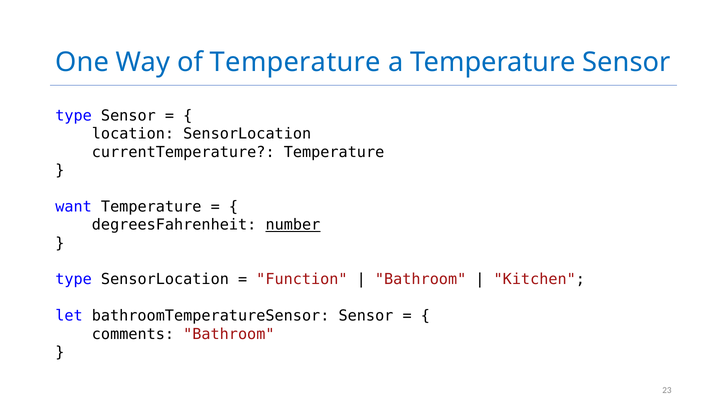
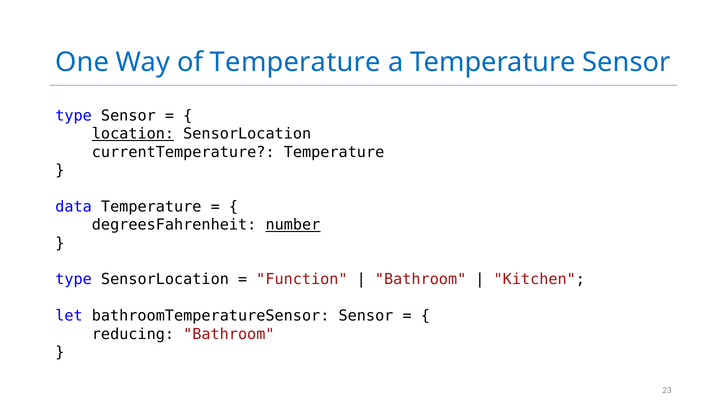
location underline: none -> present
want: want -> data
comments: comments -> reducing
